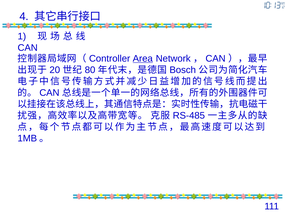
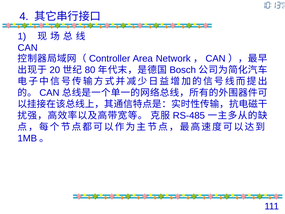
Area underline: present -> none
